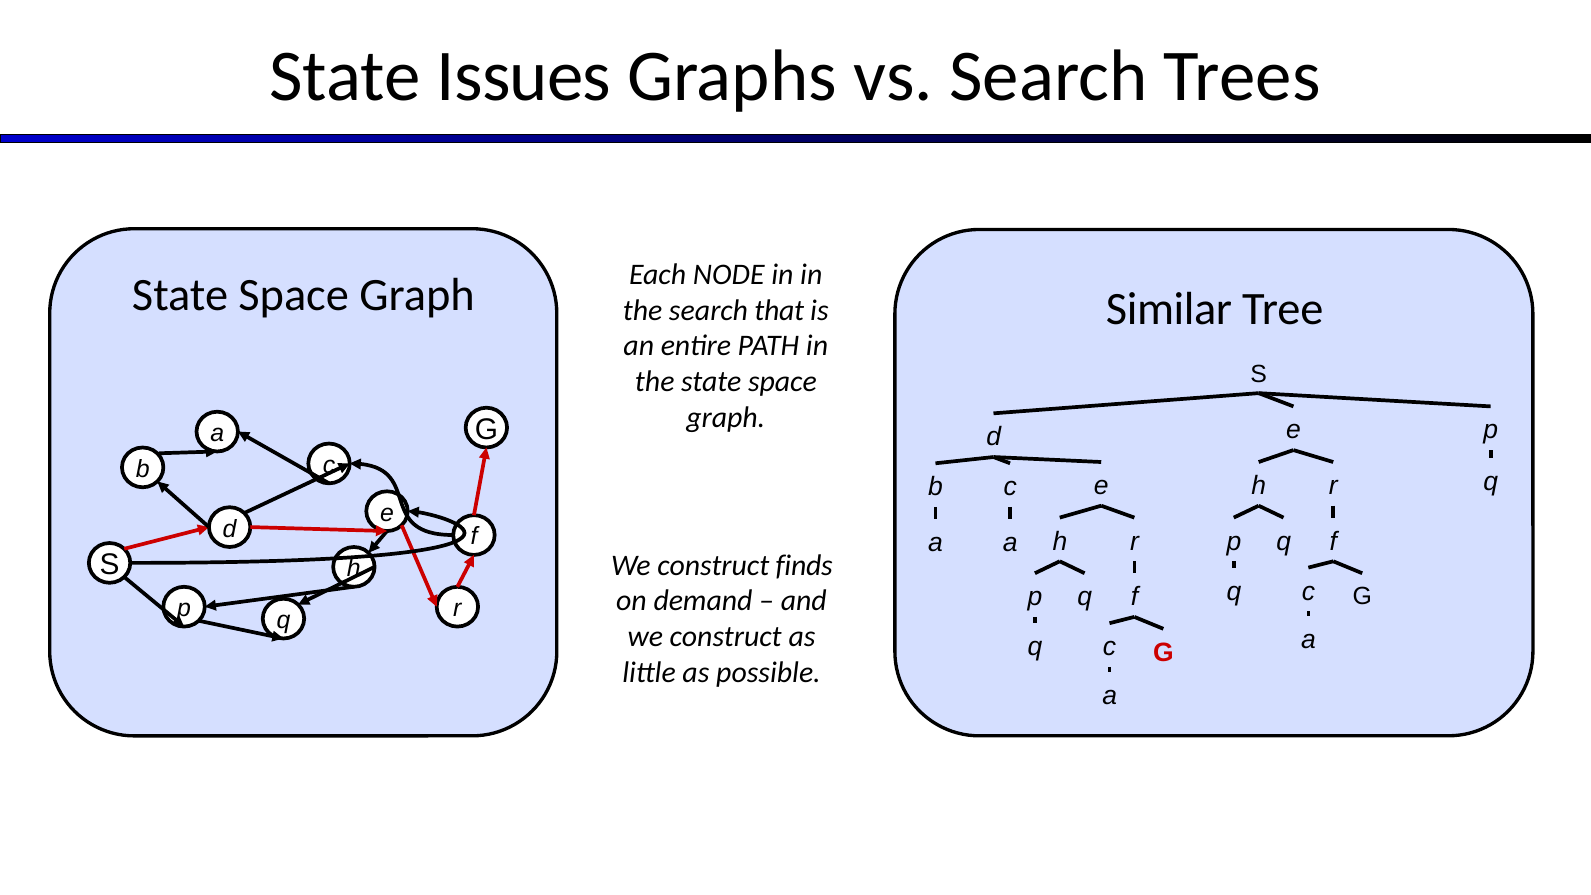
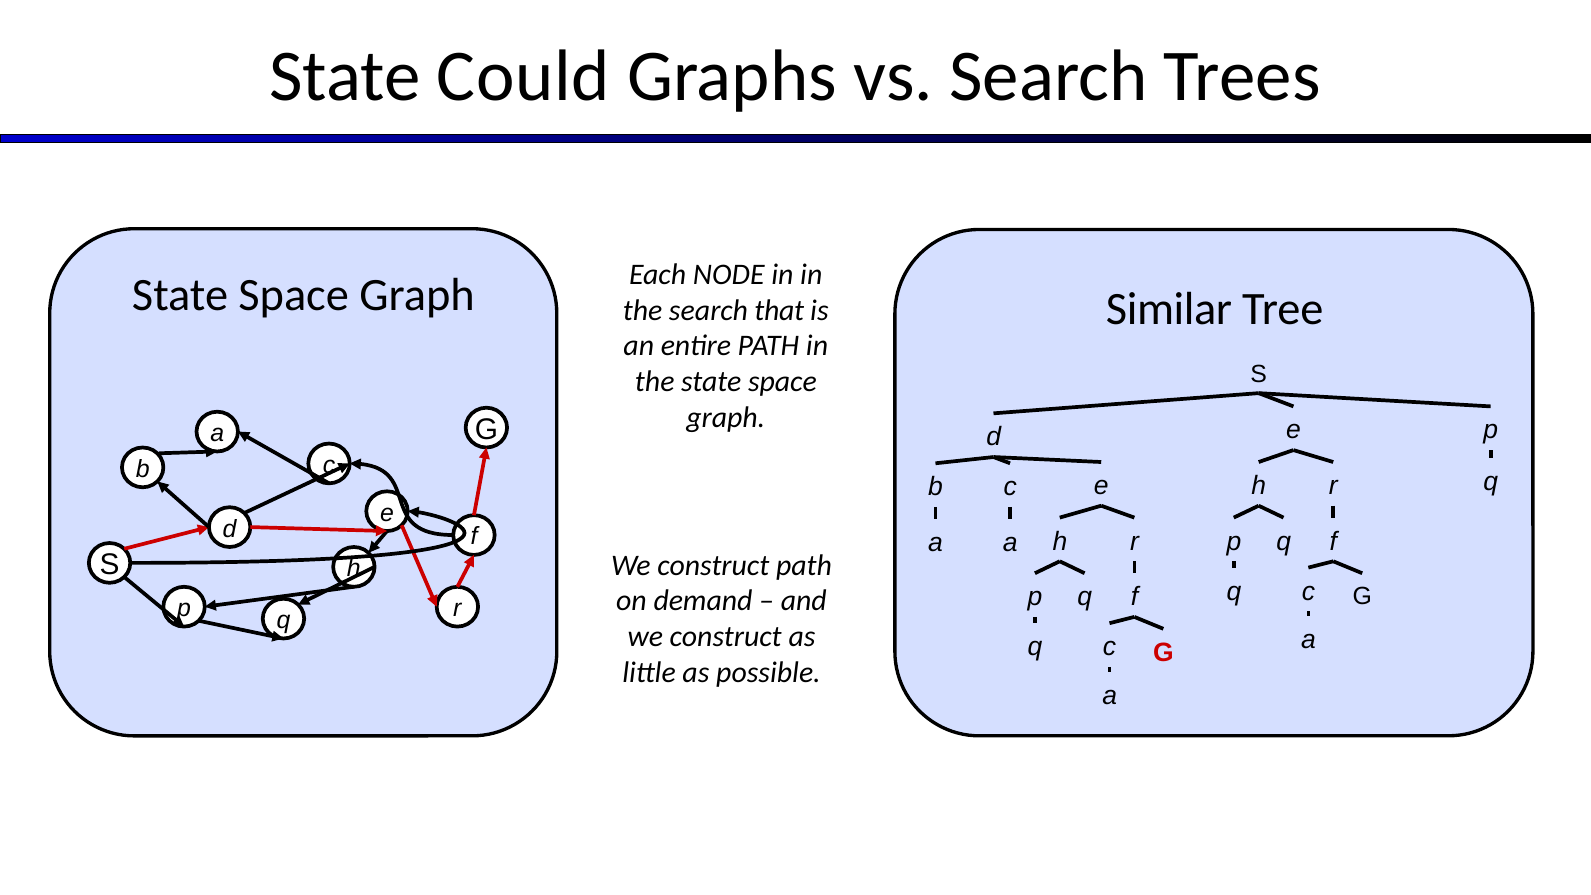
Issues: Issues -> Could
construct finds: finds -> path
